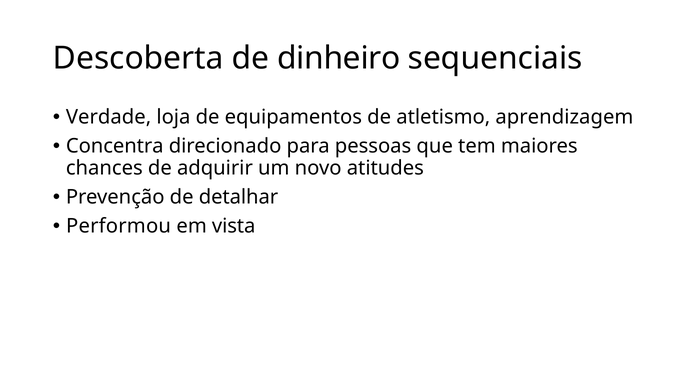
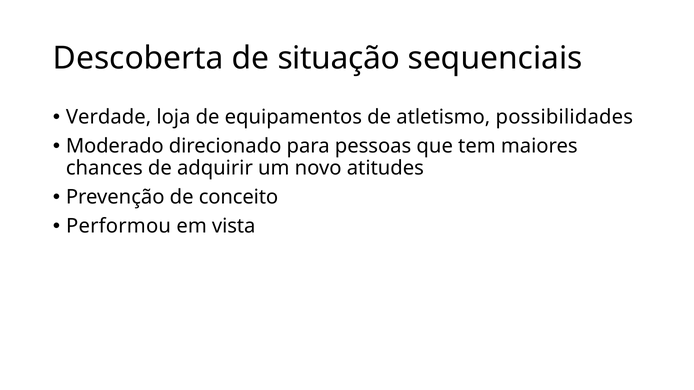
dinheiro: dinheiro -> situação
aprendizagem: aprendizagem -> possibilidades
Concentra: Concentra -> Moderado
detalhar: detalhar -> conceito
